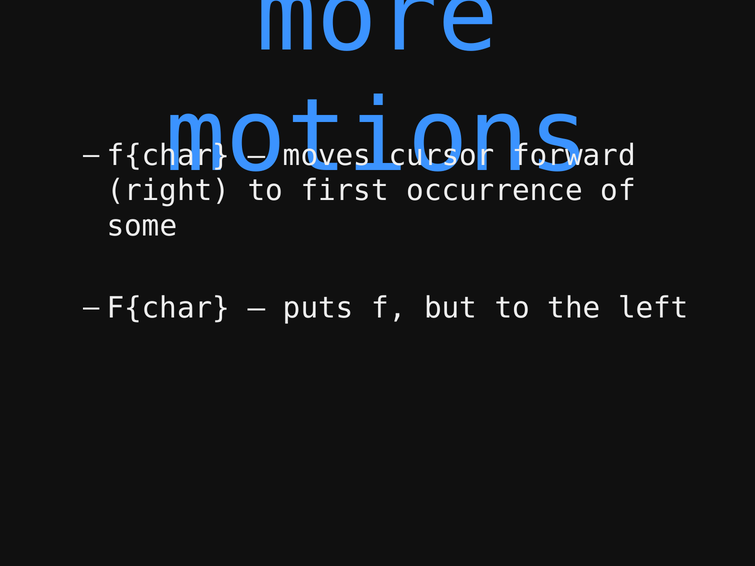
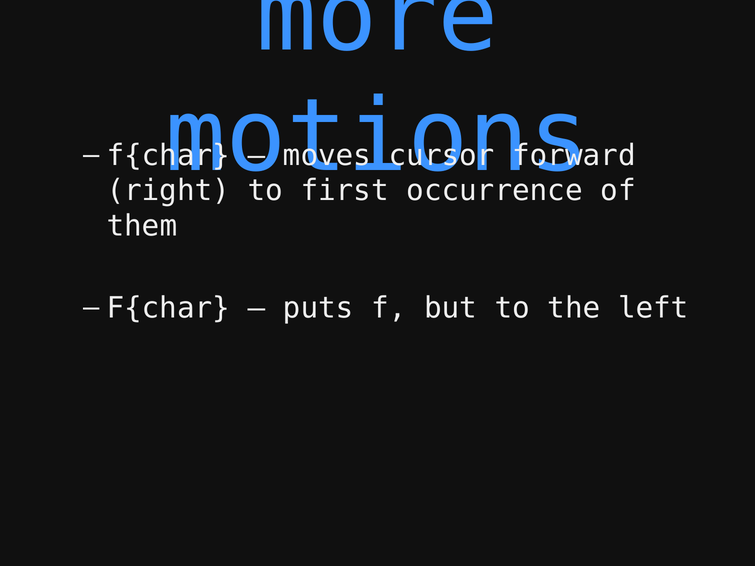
some: some -> them
